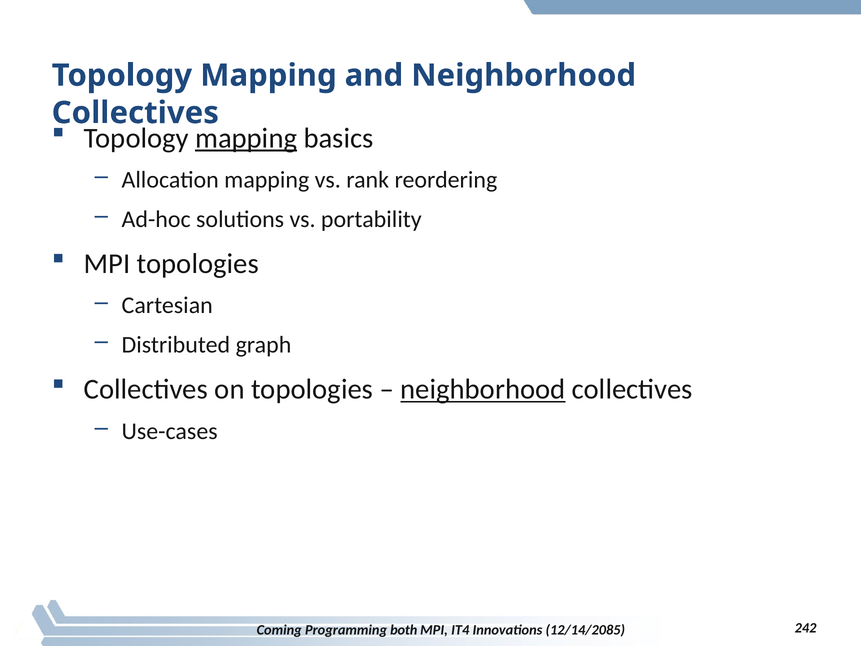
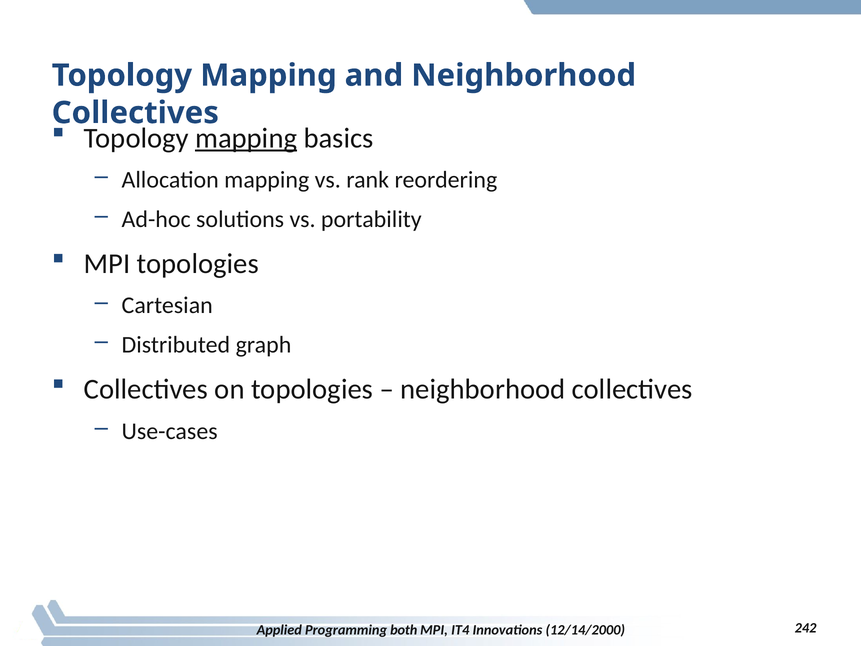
neighborhood at (483, 389) underline: present -> none
Coming: Coming -> Applied
12/14/2085: 12/14/2085 -> 12/14/2000
